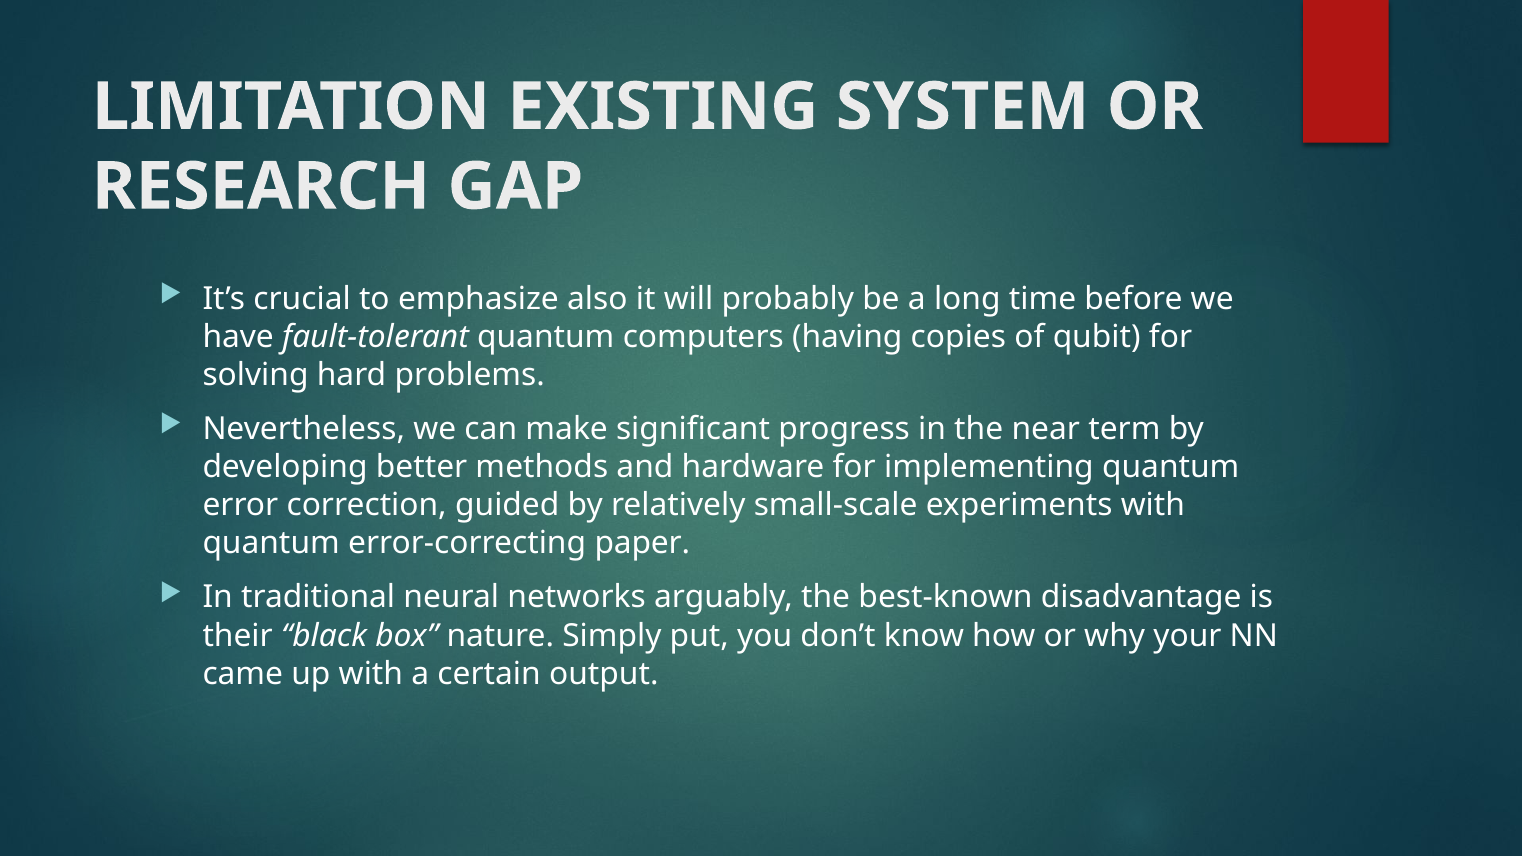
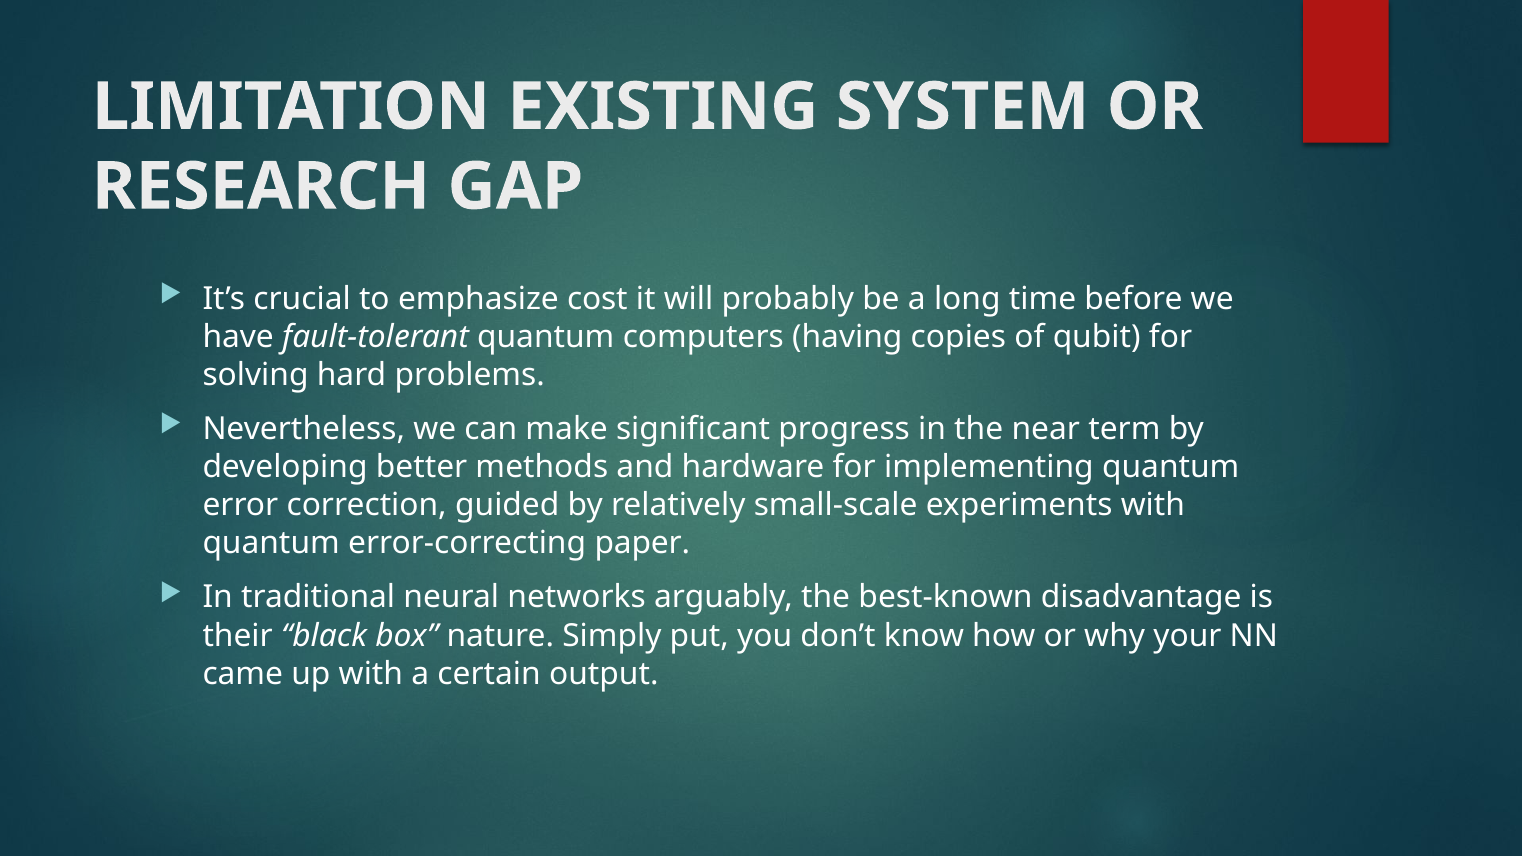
also: also -> cost
